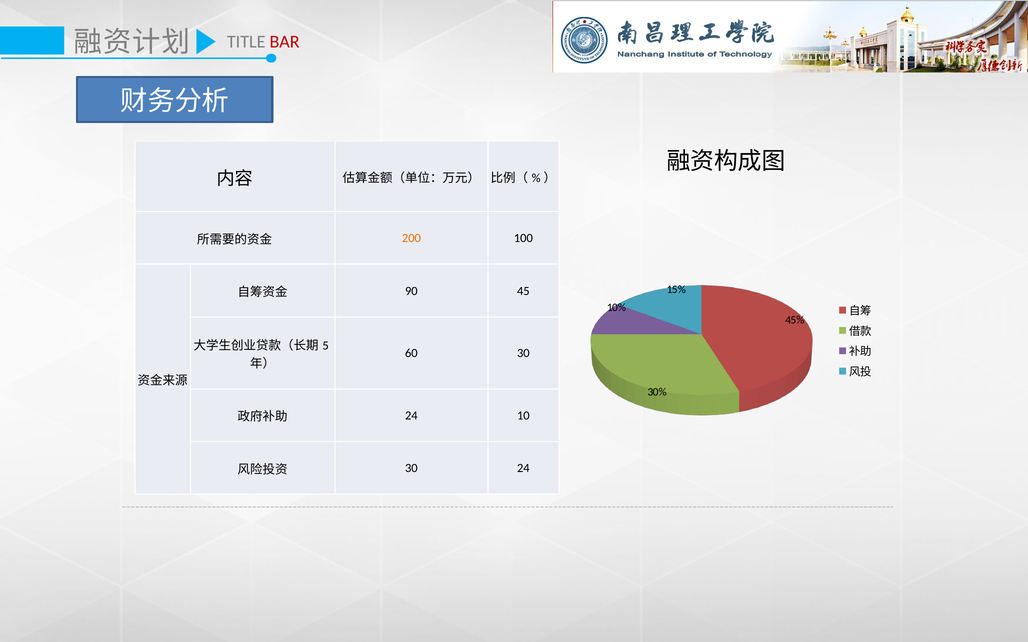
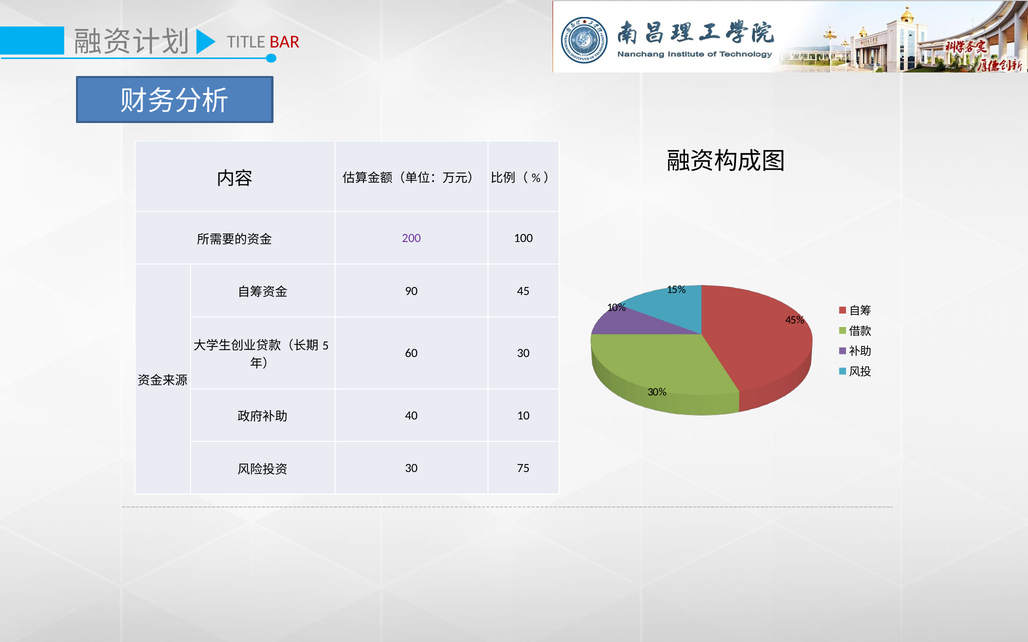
200 colour: orange -> purple
24 at (411, 416): 24 -> 40
30 24: 24 -> 75
